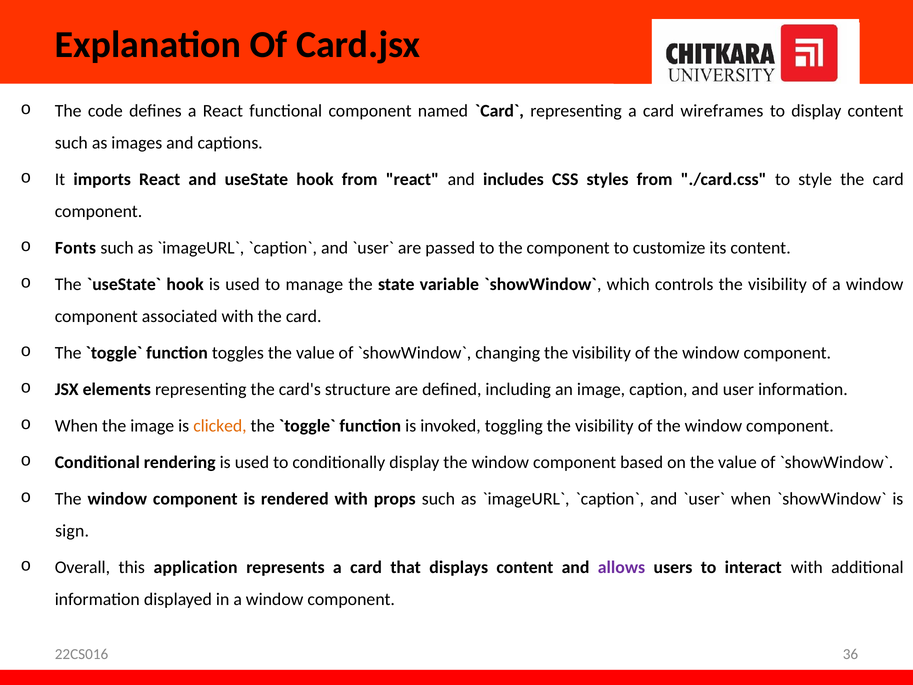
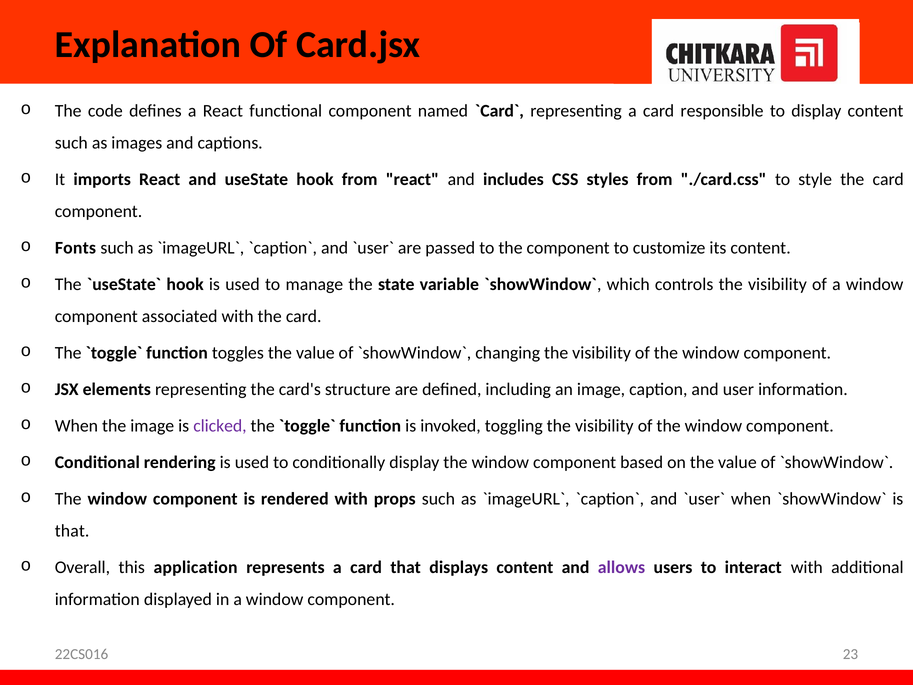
wireframes: wireframes -> responsible
clicked colour: orange -> purple
sign at (72, 531): sign -> that
36: 36 -> 23
